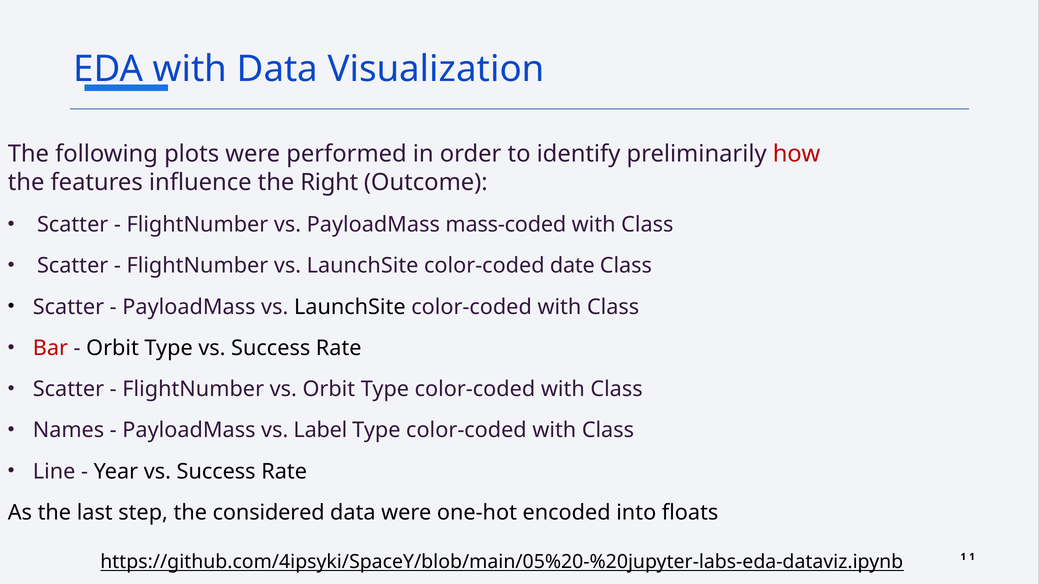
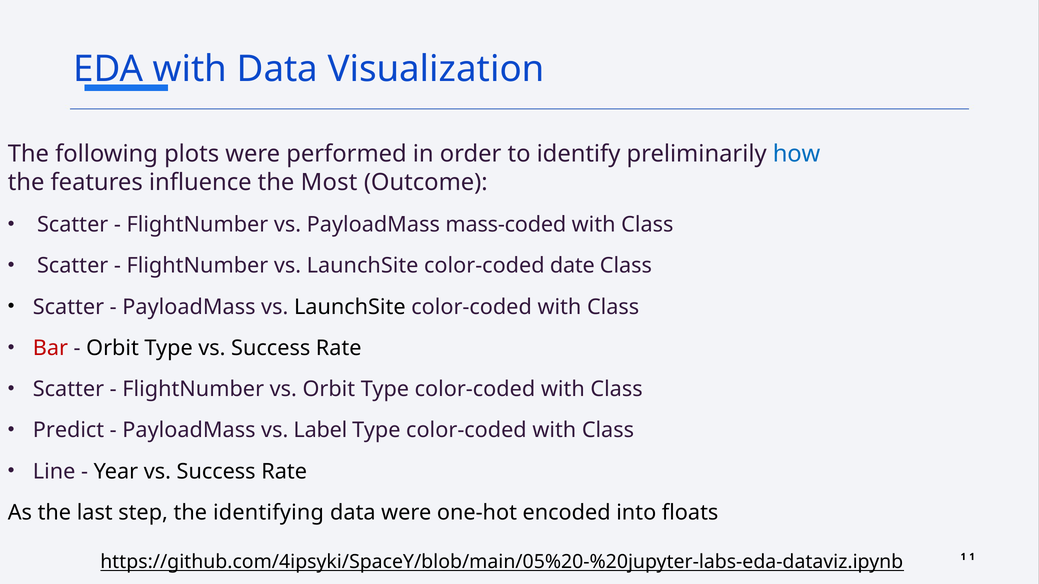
how colour: red -> blue
Right: Right -> Most
Names: Names -> Predict
considered: considered -> identifying
